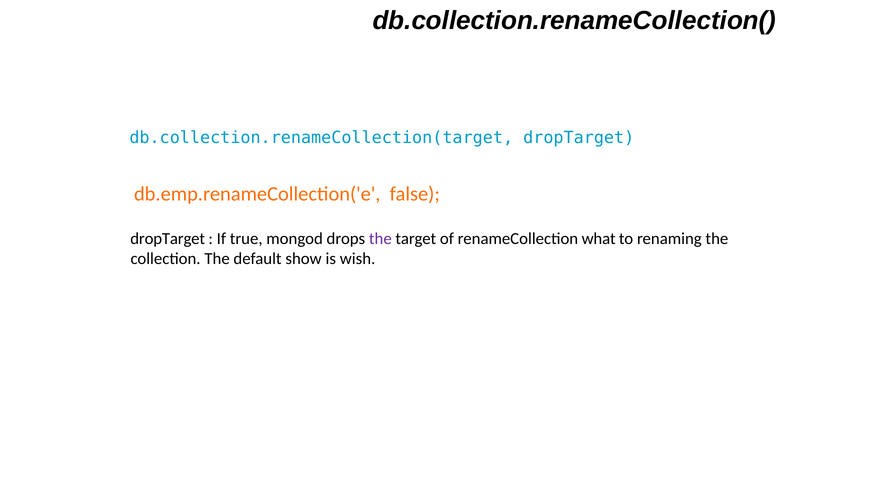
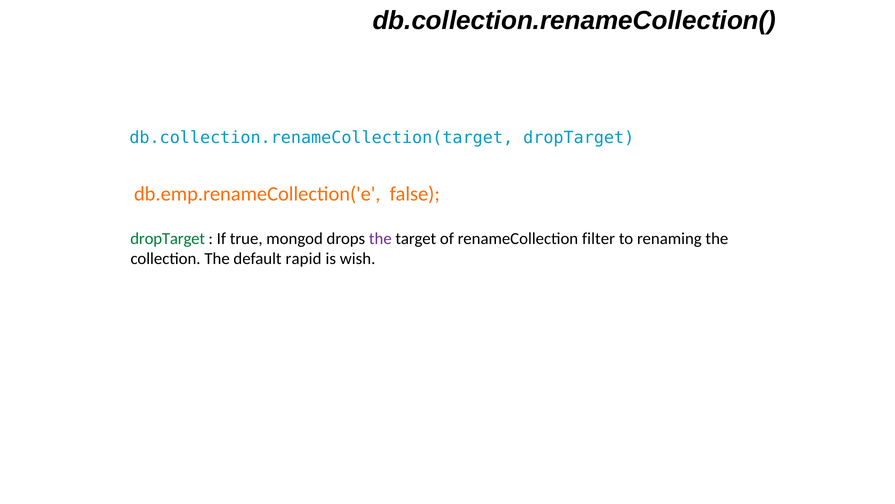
dropTarget at (168, 238) colour: black -> green
what: what -> filter
show: show -> rapid
